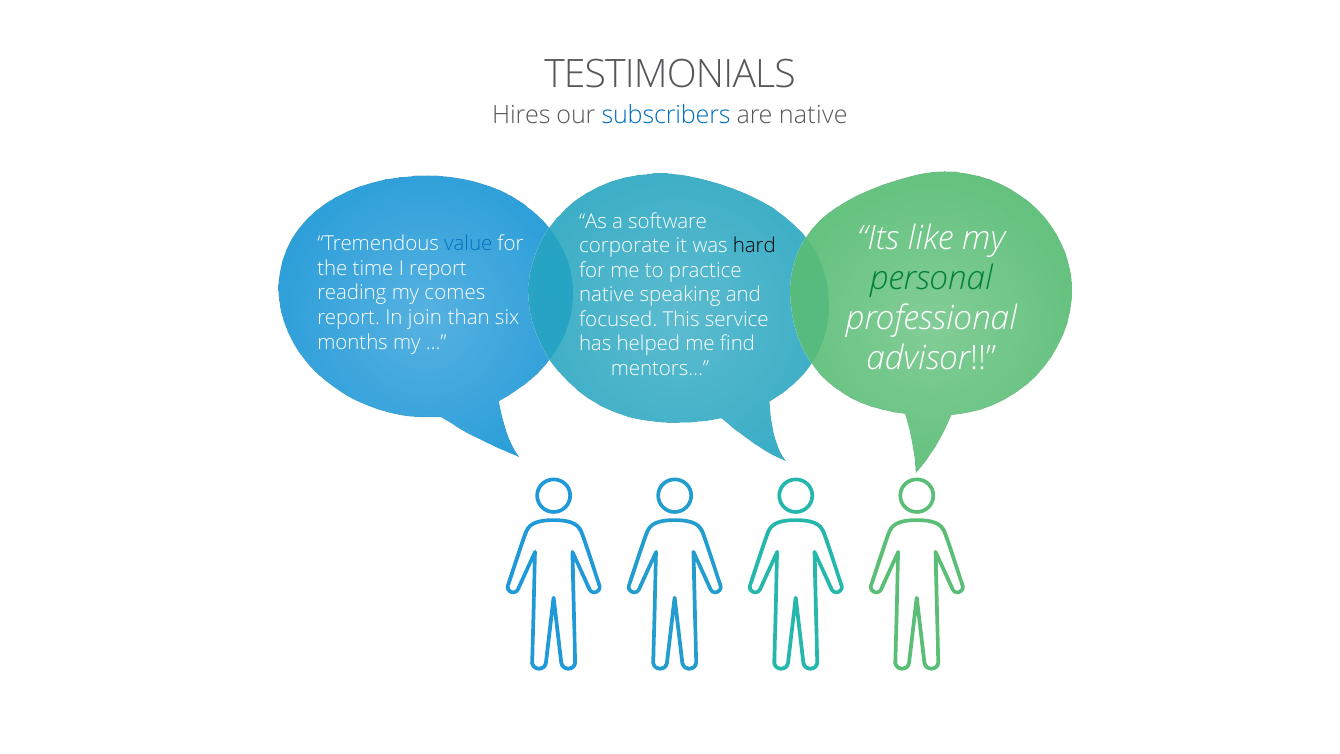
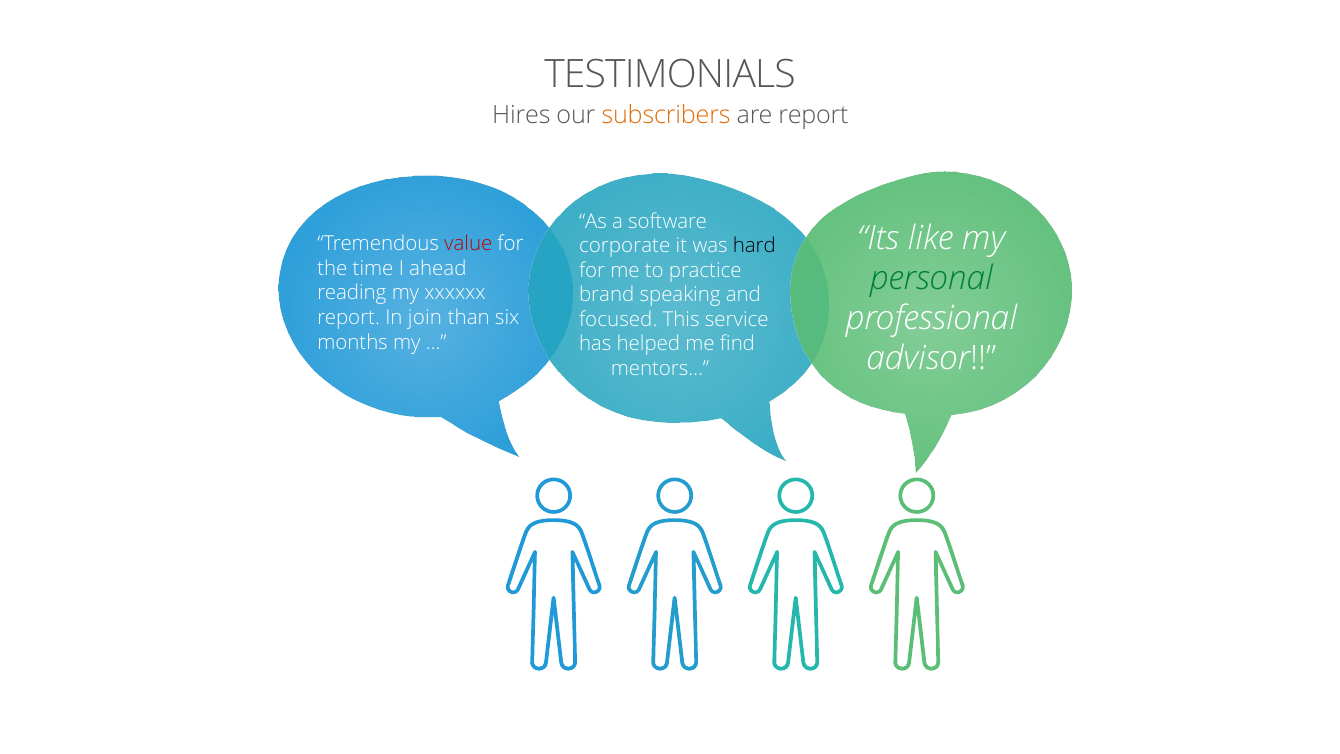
subscribers colour: blue -> orange
are native: native -> report
value colour: blue -> red
I report: report -> ahead
comes: comes -> xxxxxx
native at (607, 295): native -> brand
